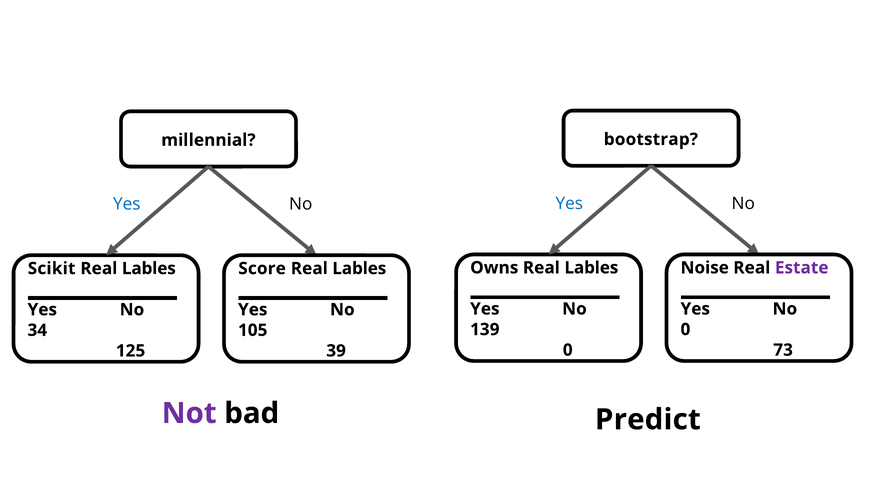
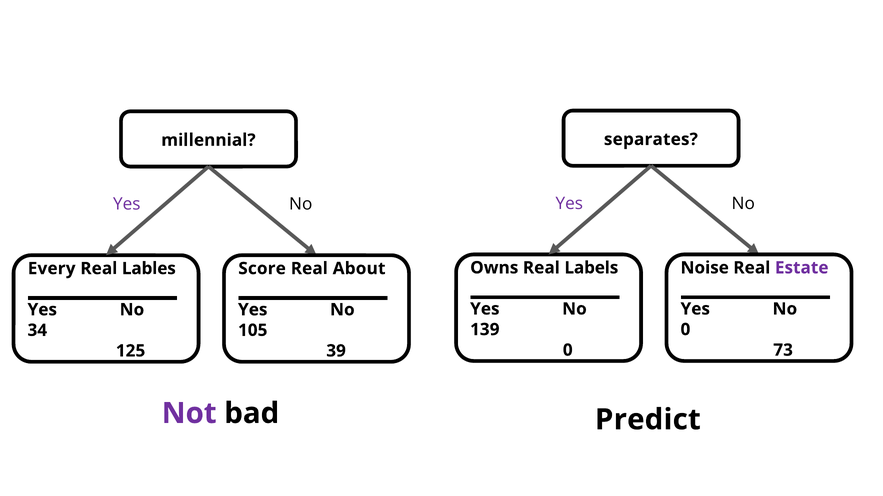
bootstrap: bootstrap -> separates
Yes at (569, 204) colour: blue -> purple
Yes at (127, 205) colour: blue -> purple
Owns Real Lables: Lables -> Labels
Scikit: Scikit -> Every
Lables at (359, 269): Lables -> About
